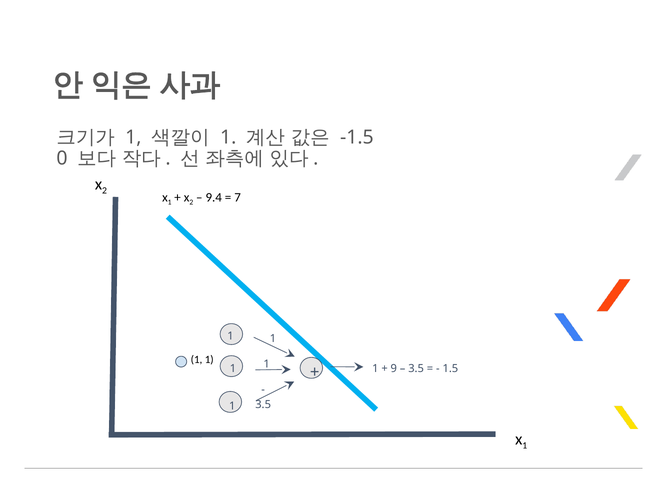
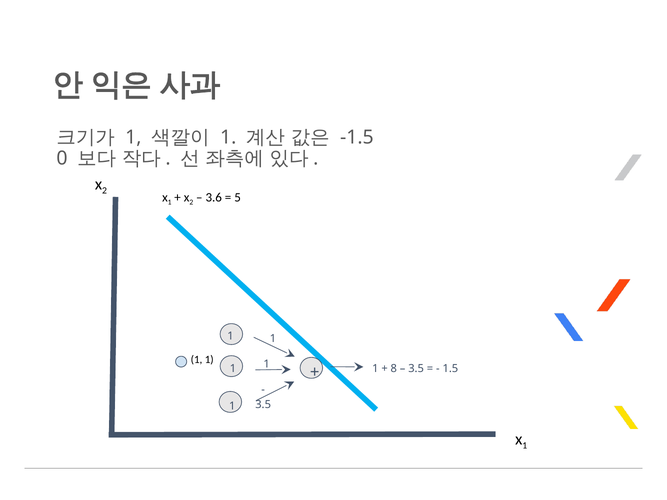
9.4: 9.4 -> 3.6
7: 7 -> 5
9: 9 -> 8
